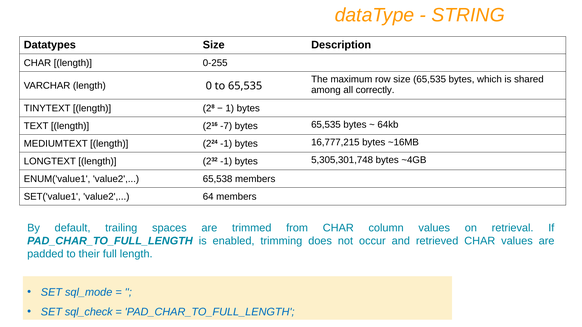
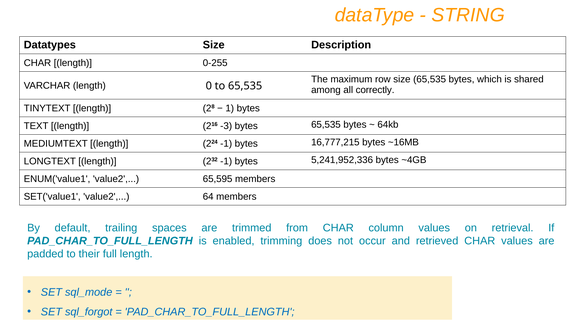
-7: -7 -> -3
5,305,301,748: 5,305,301,748 -> 5,241,952,336
65,538: 65,538 -> 65,595
sql_check: sql_check -> sql_forgot
